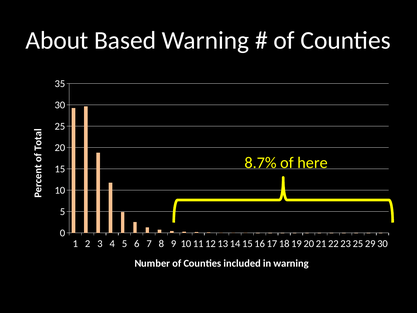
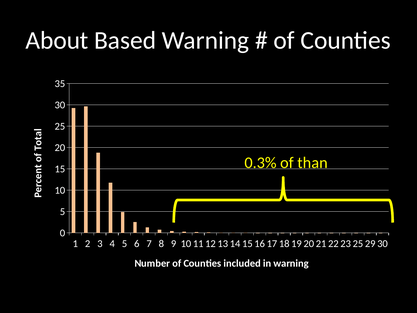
8.7%: 8.7% -> 0.3%
here: here -> than
